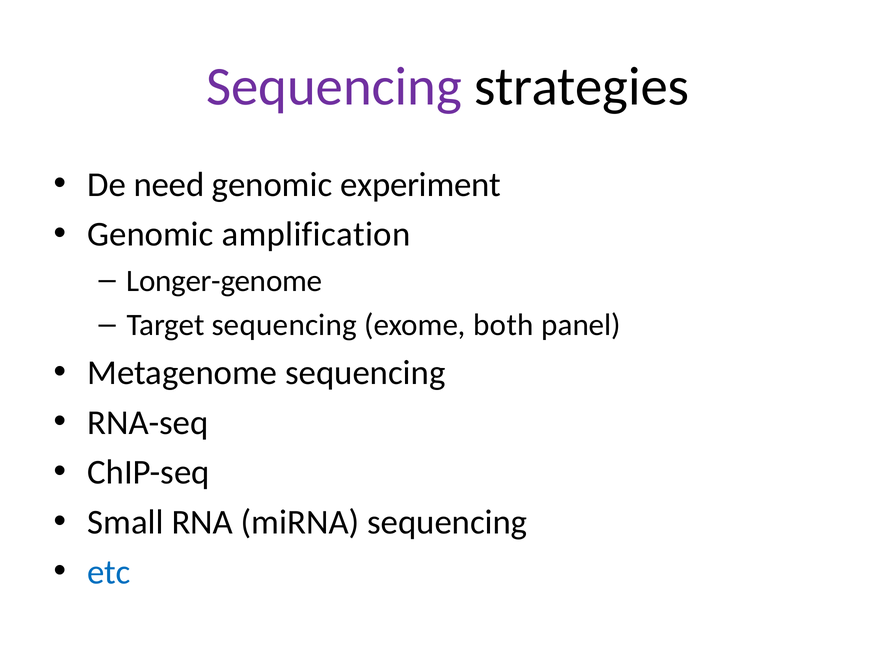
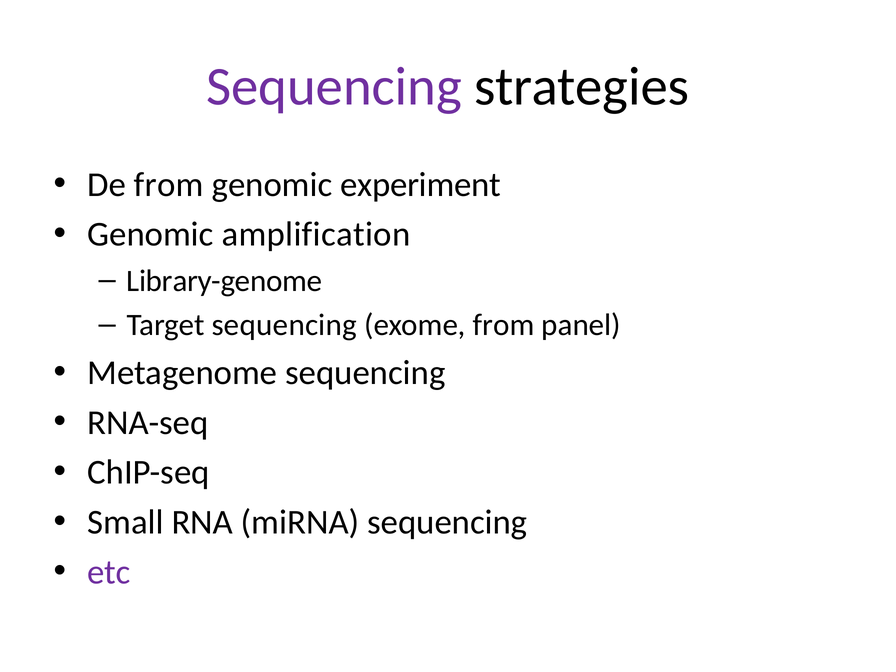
De need: need -> from
Longer-genome: Longer-genome -> Library-genome
exome both: both -> from
etc colour: blue -> purple
